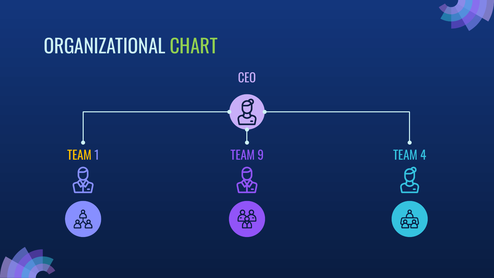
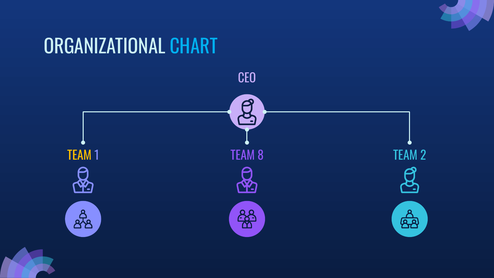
CHART colour: light green -> light blue
9: 9 -> 8
4: 4 -> 2
